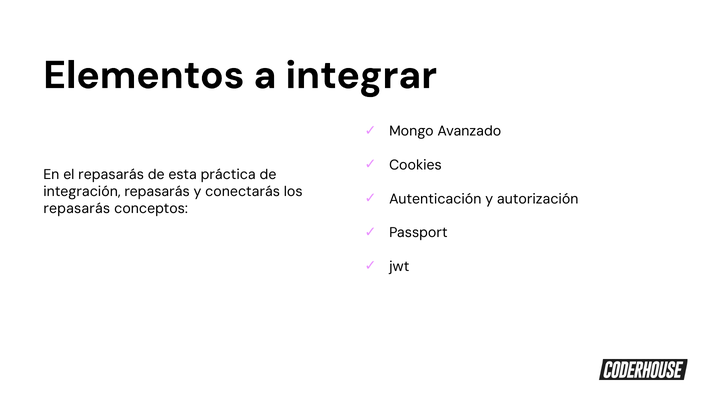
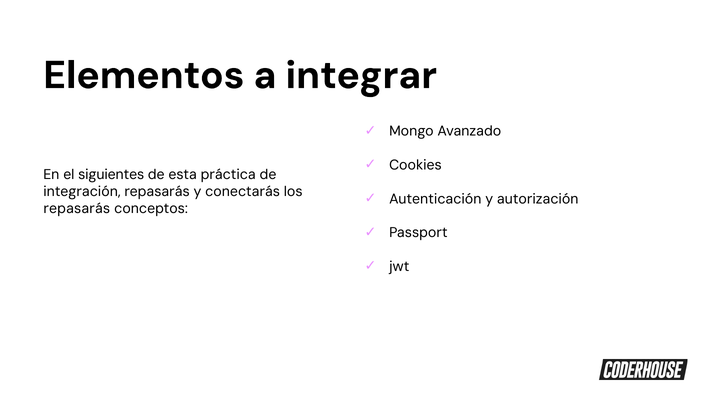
el repasarás: repasarás -> siguientes
